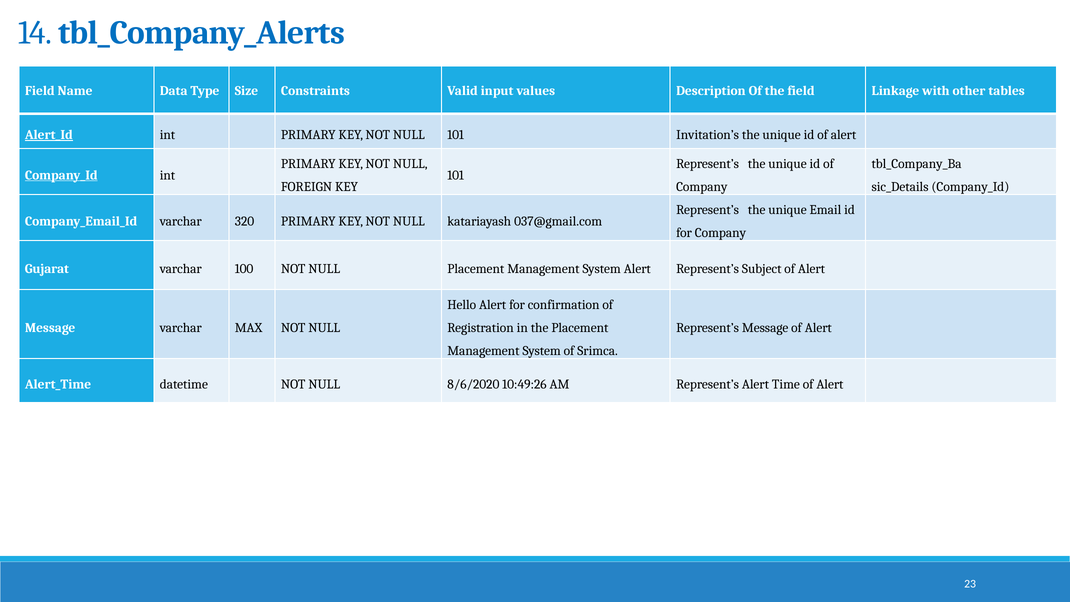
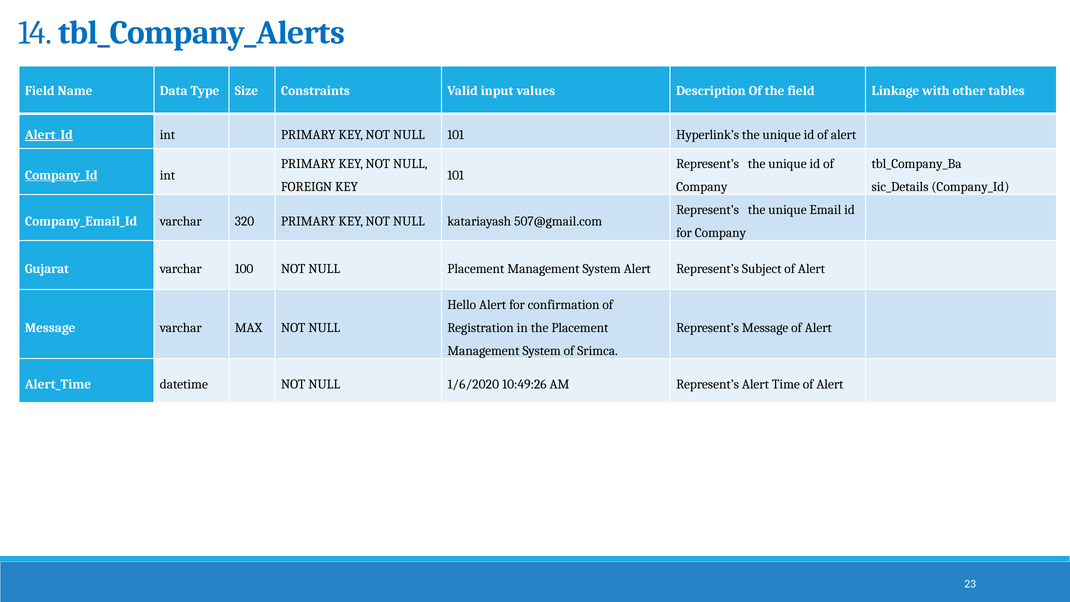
Invitation’s: Invitation’s -> Hyperlink’s
037@gmail.com: 037@gmail.com -> 507@gmail.com
8/6/2020: 8/6/2020 -> 1/6/2020
